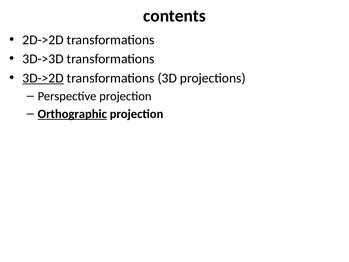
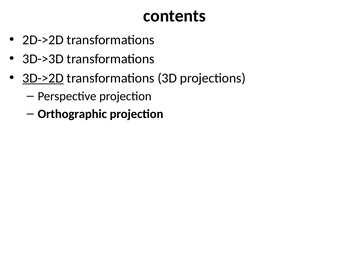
Orthographic underline: present -> none
